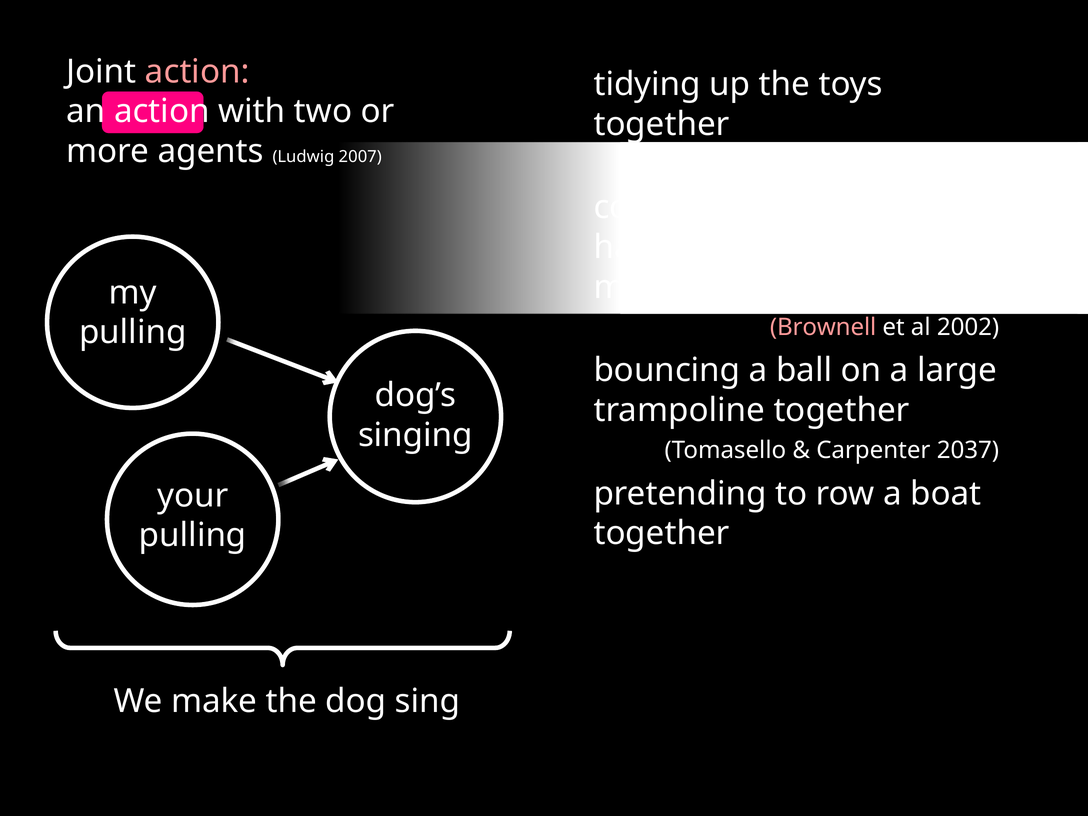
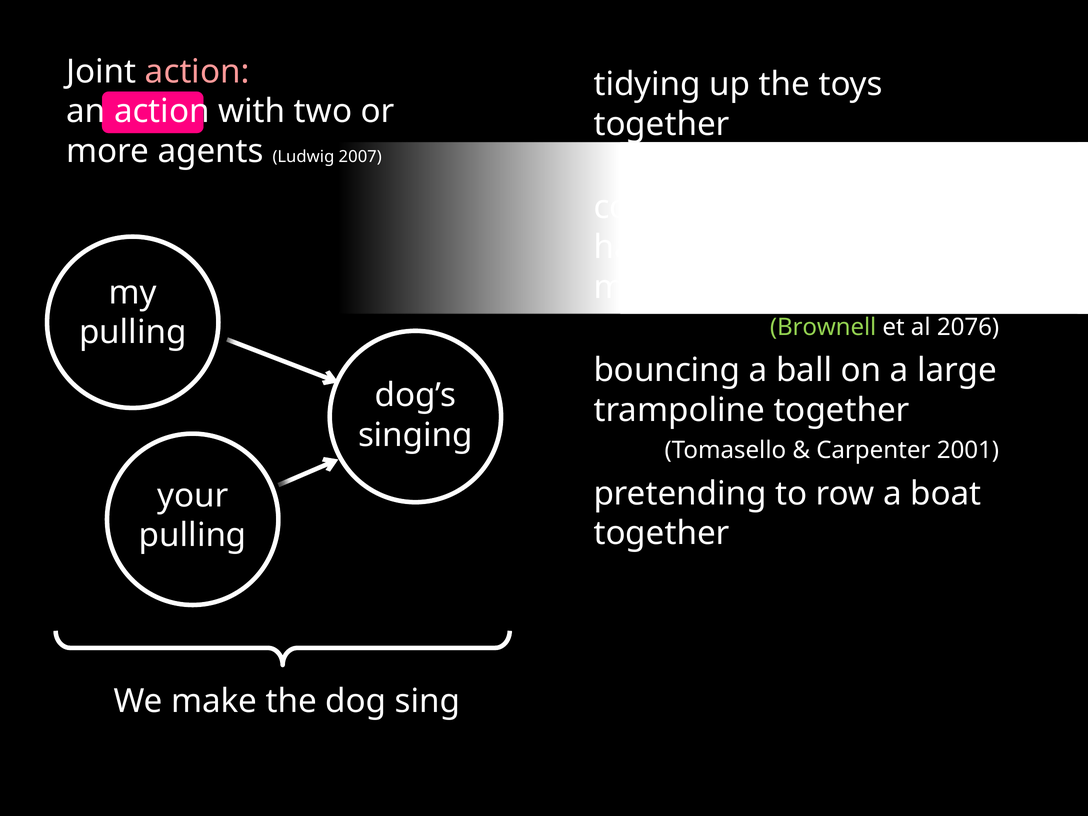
Brownell colour: pink -> light green
2002: 2002 -> 2076
2037: 2037 -> 2001
